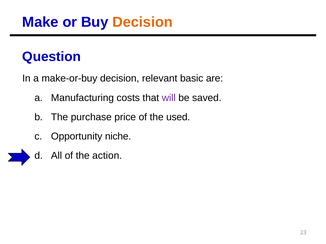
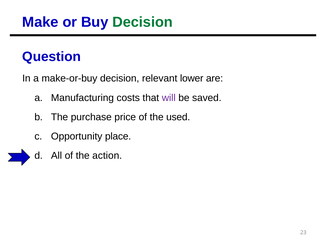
Decision at (143, 22) colour: orange -> green
basic: basic -> lower
niche: niche -> place
